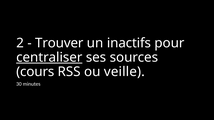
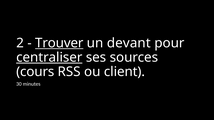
Trouver underline: none -> present
inactifs: inactifs -> devant
veille: veille -> client
